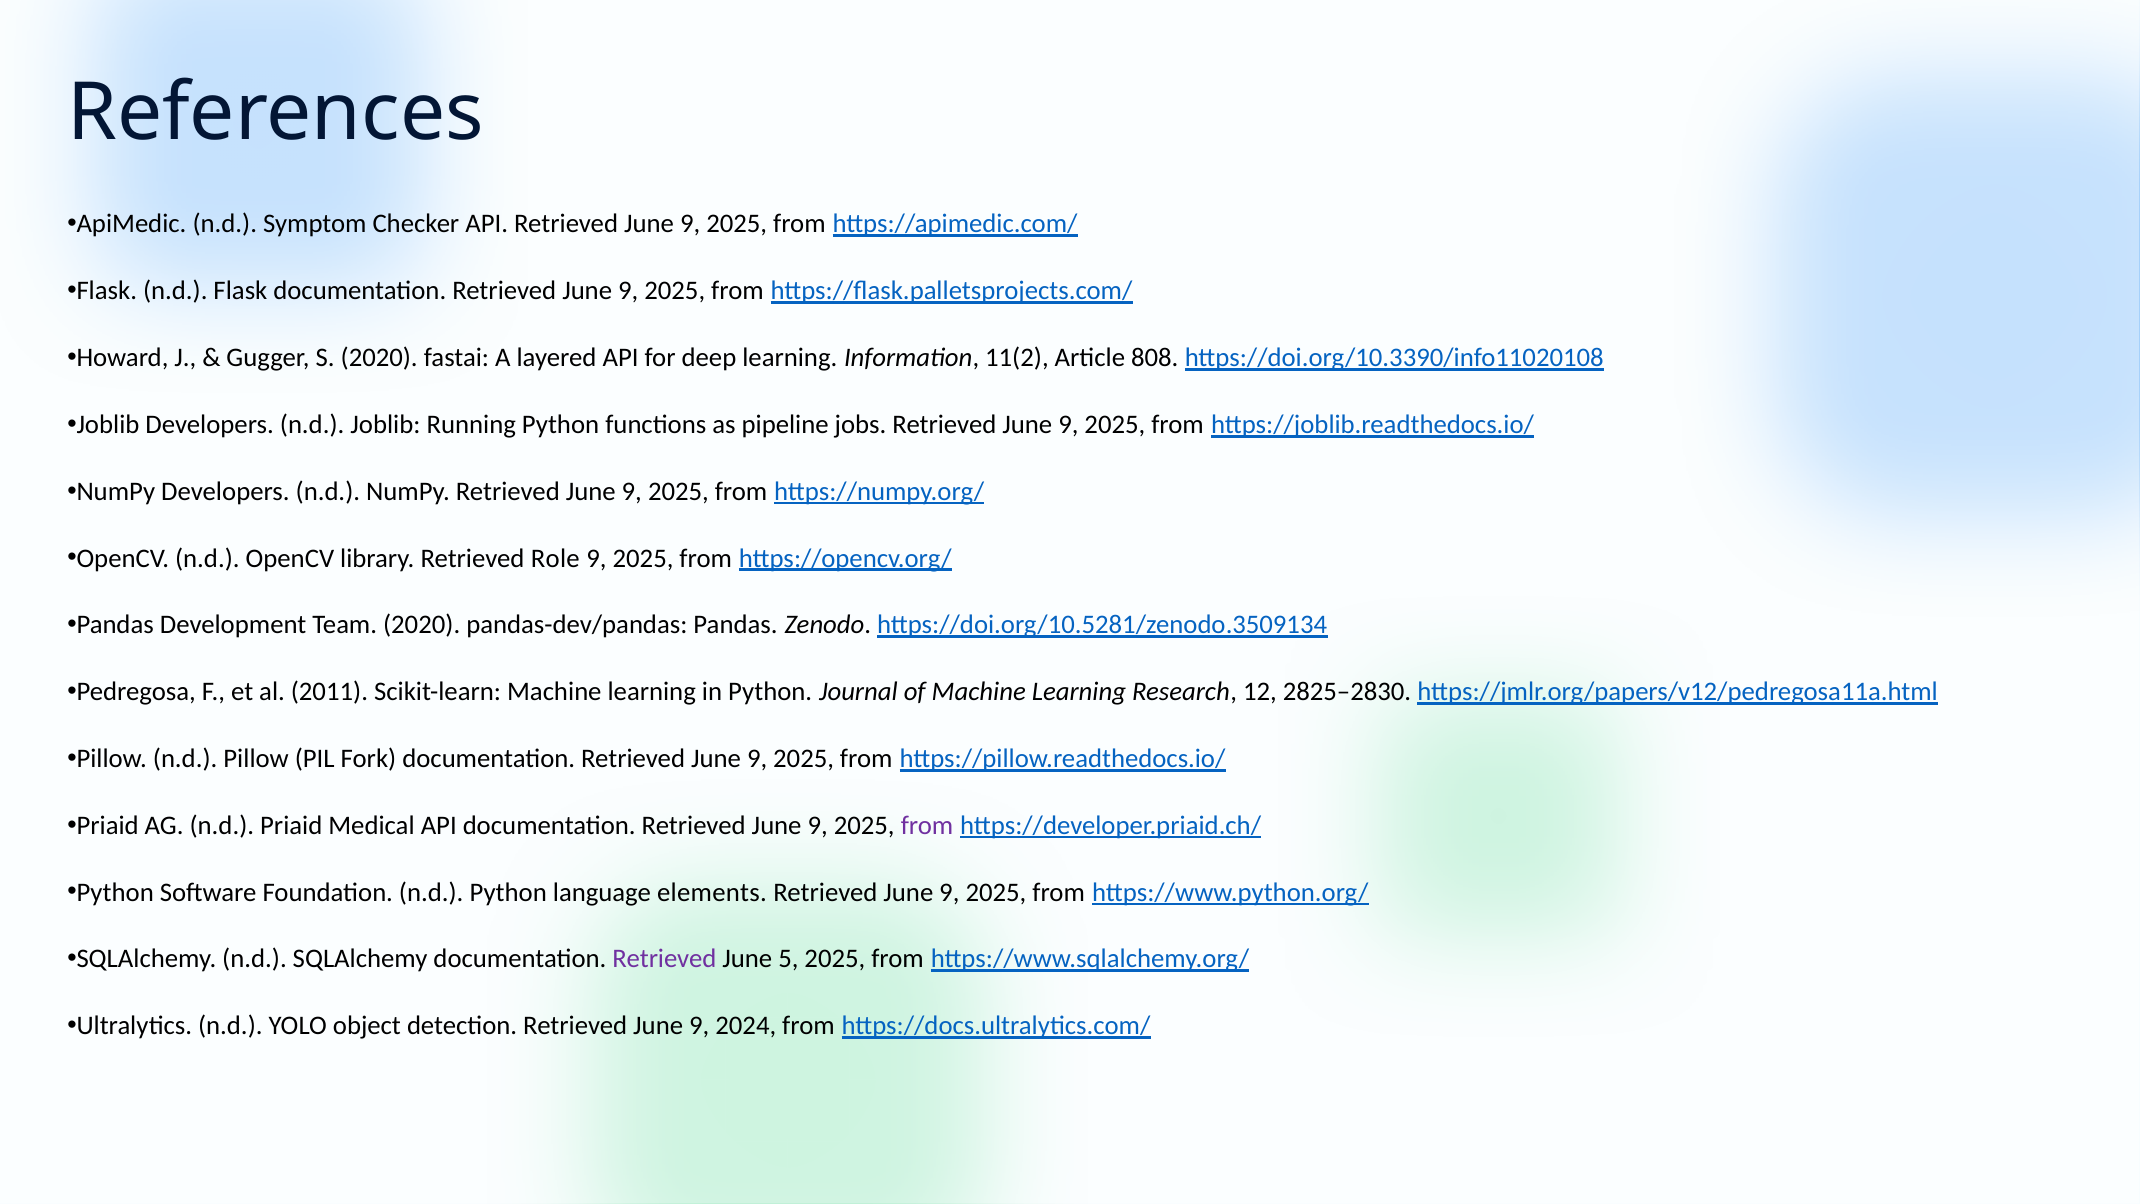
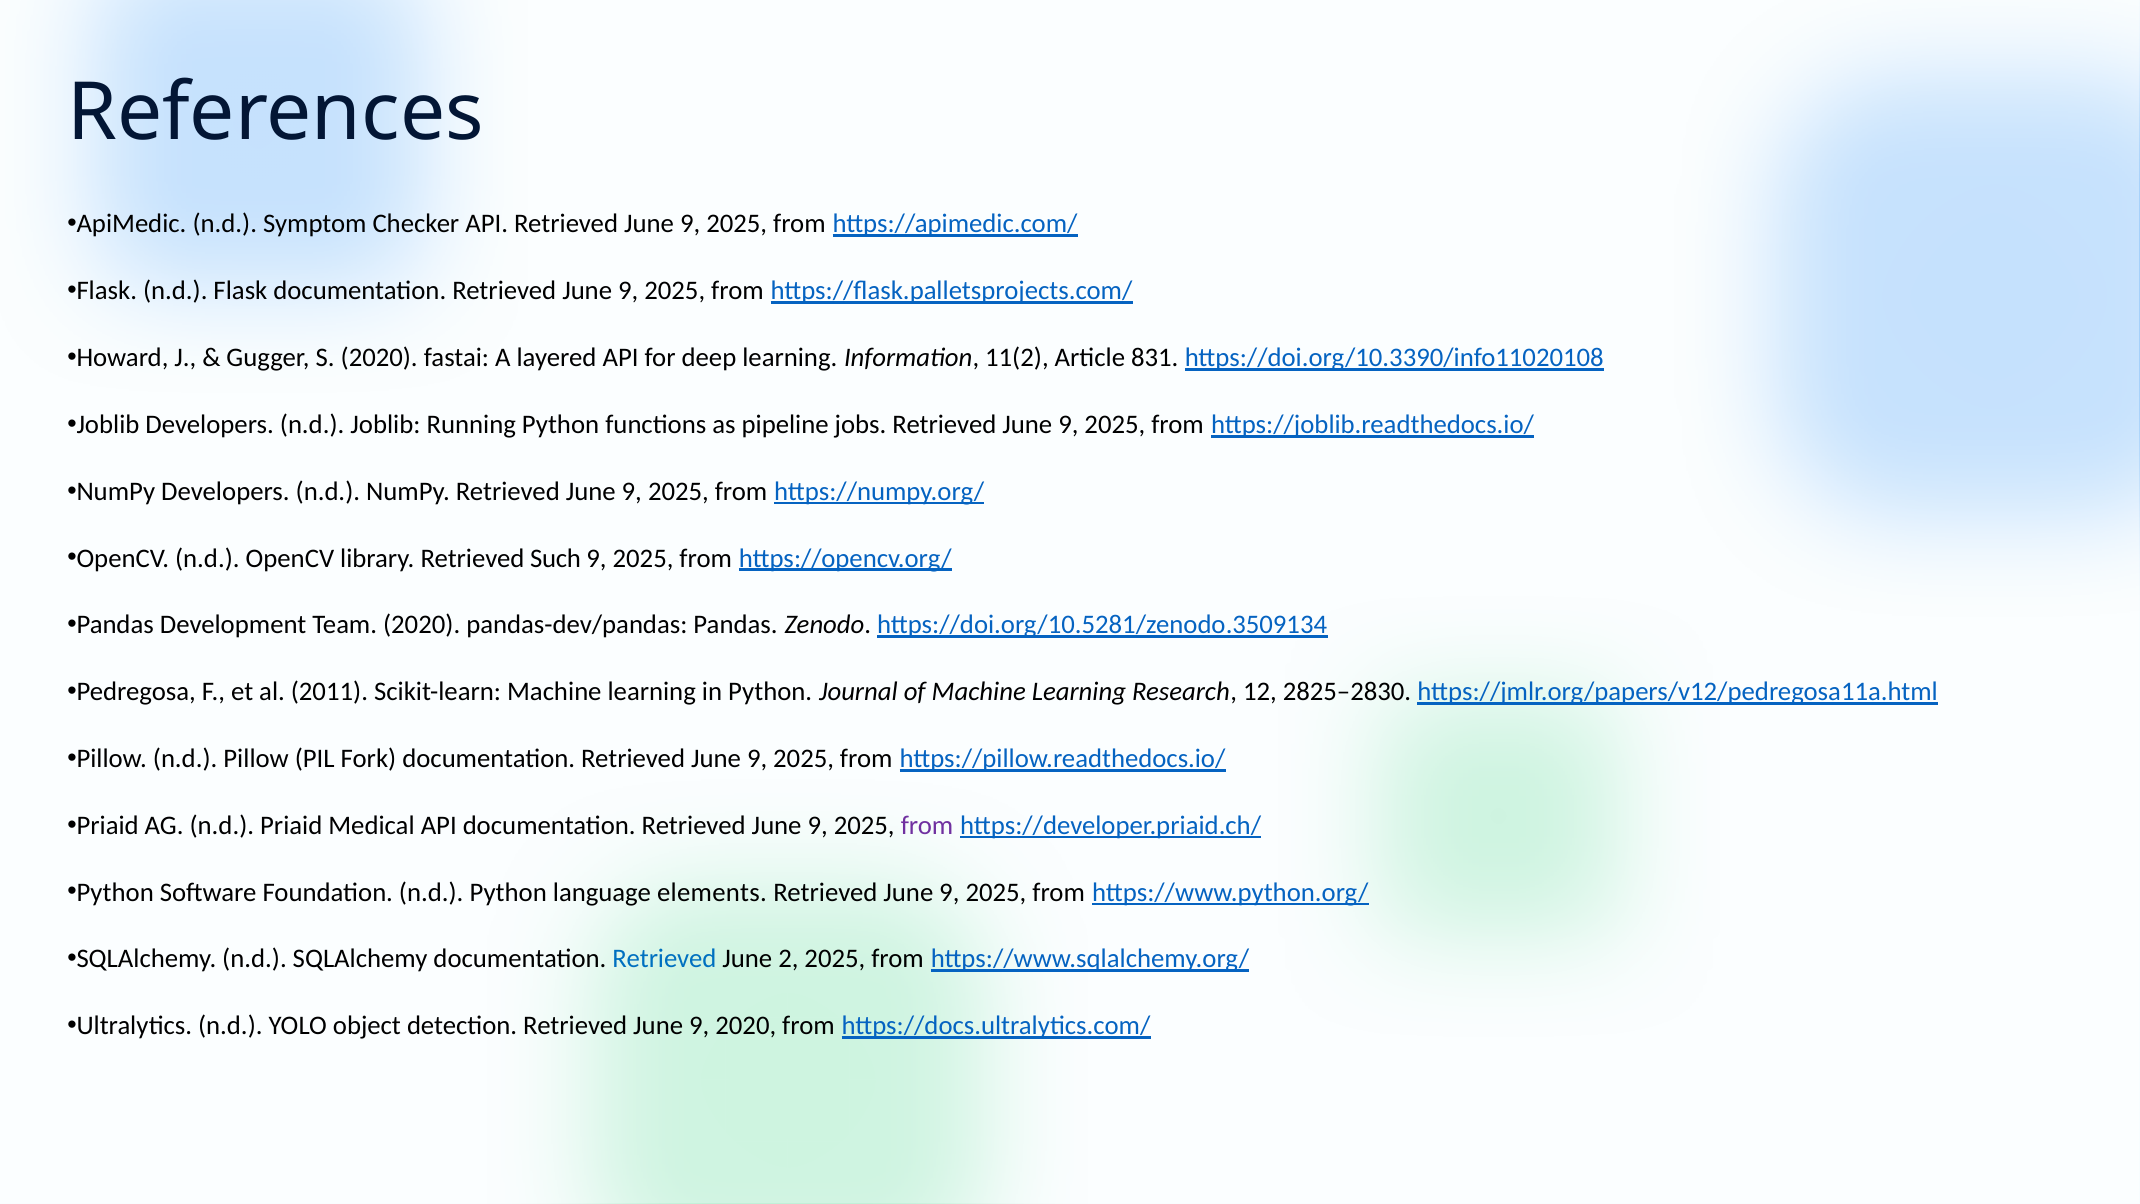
808: 808 -> 831
Role: Role -> Such
Retrieved at (664, 959) colour: purple -> blue
5: 5 -> 2
9 2024: 2024 -> 2020
